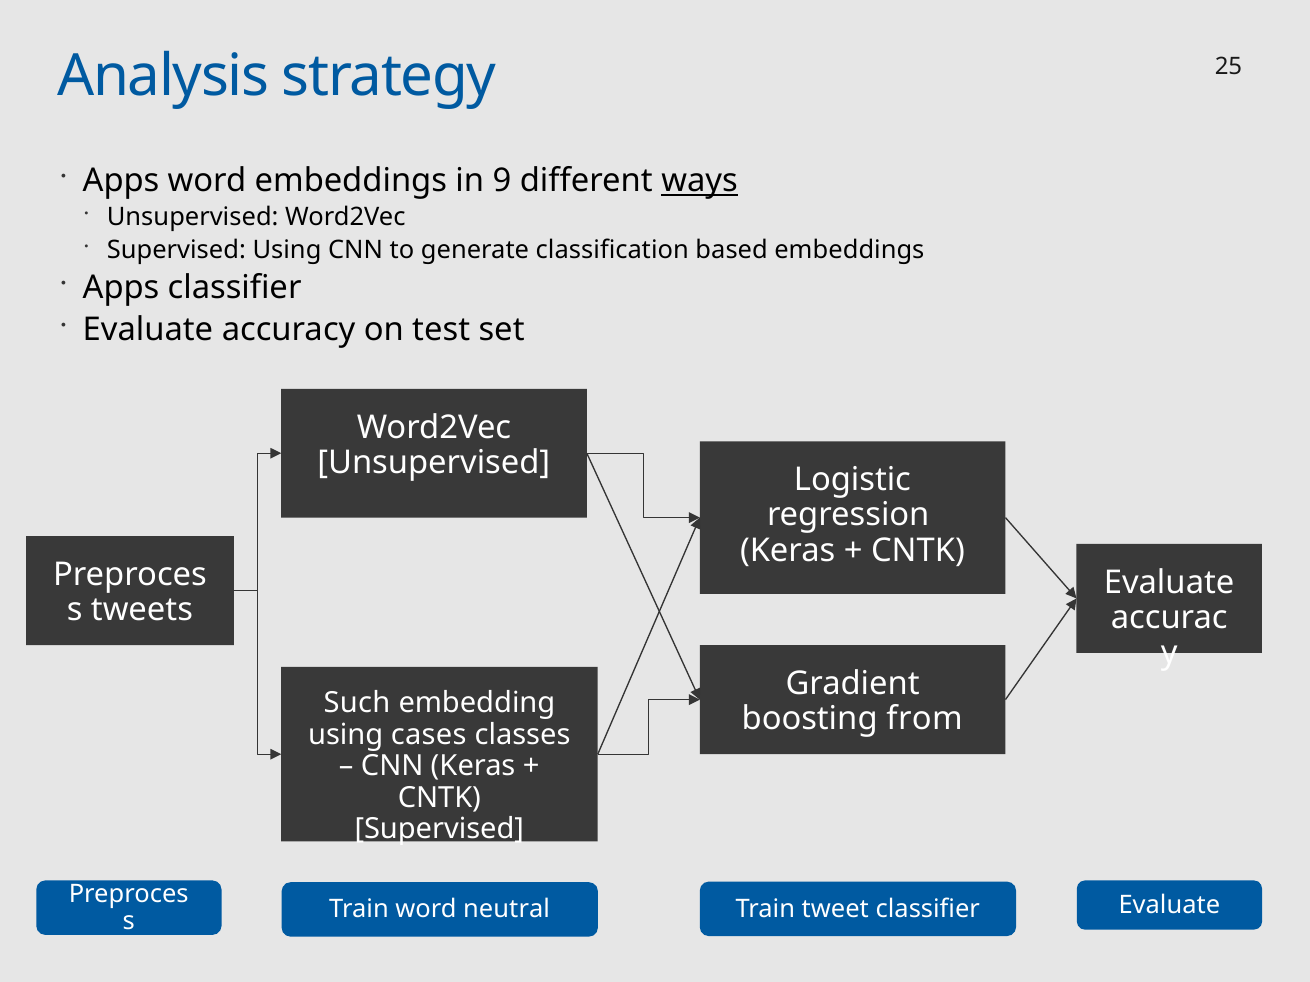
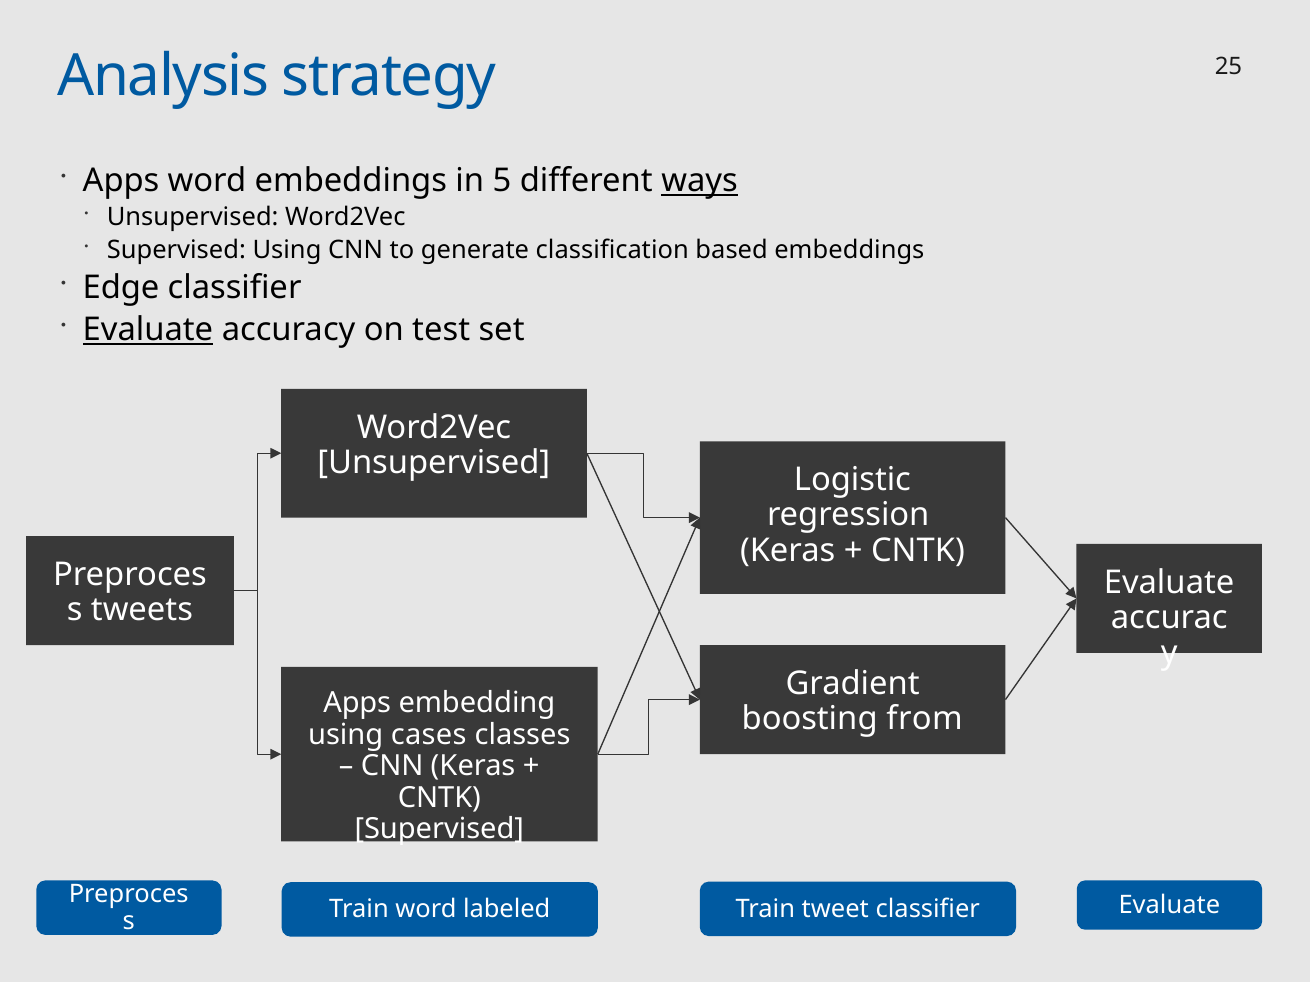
9: 9 -> 5
Apps at (121, 288): Apps -> Edge
Evaluate at (148, 330) underline: none -> present
Such at (357, 704): Such -> Apps
neutral: neutral -> labeled
